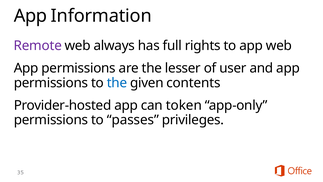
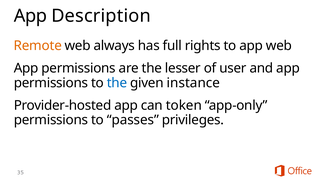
Information: Information -> Description
Remote colour: purple -> orange
contents: contents -> instance
